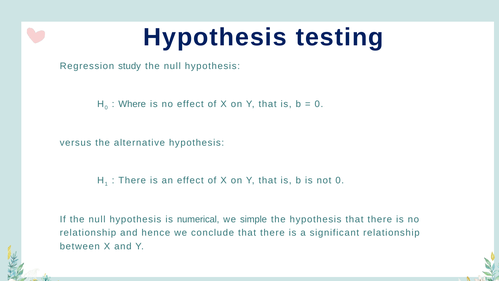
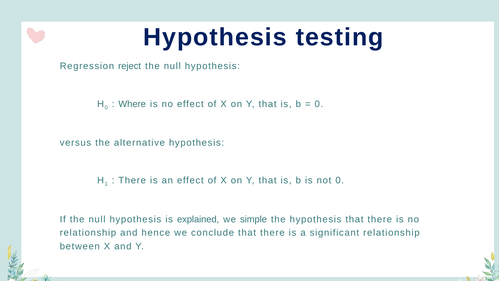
study: study -> reject
numerical: numerical -> explained
